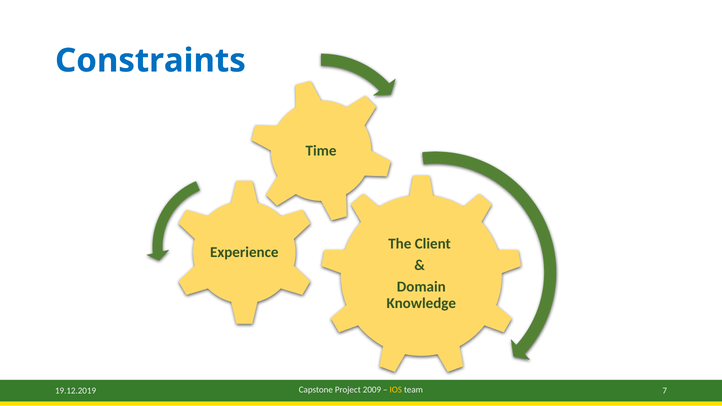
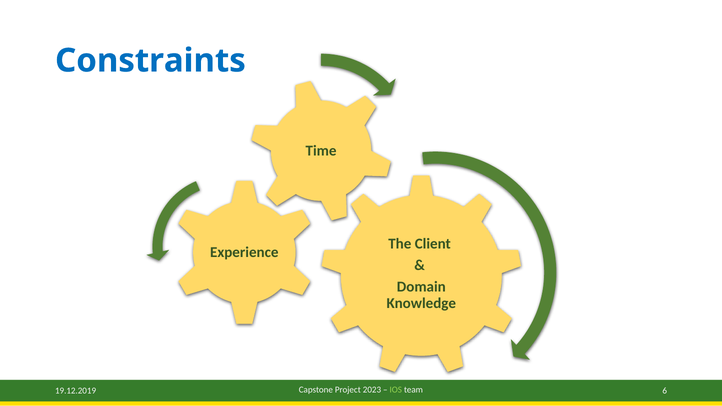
2009: 2009 -> 2023
IOS colour: yellow -> light green
7: 7 -> 6
